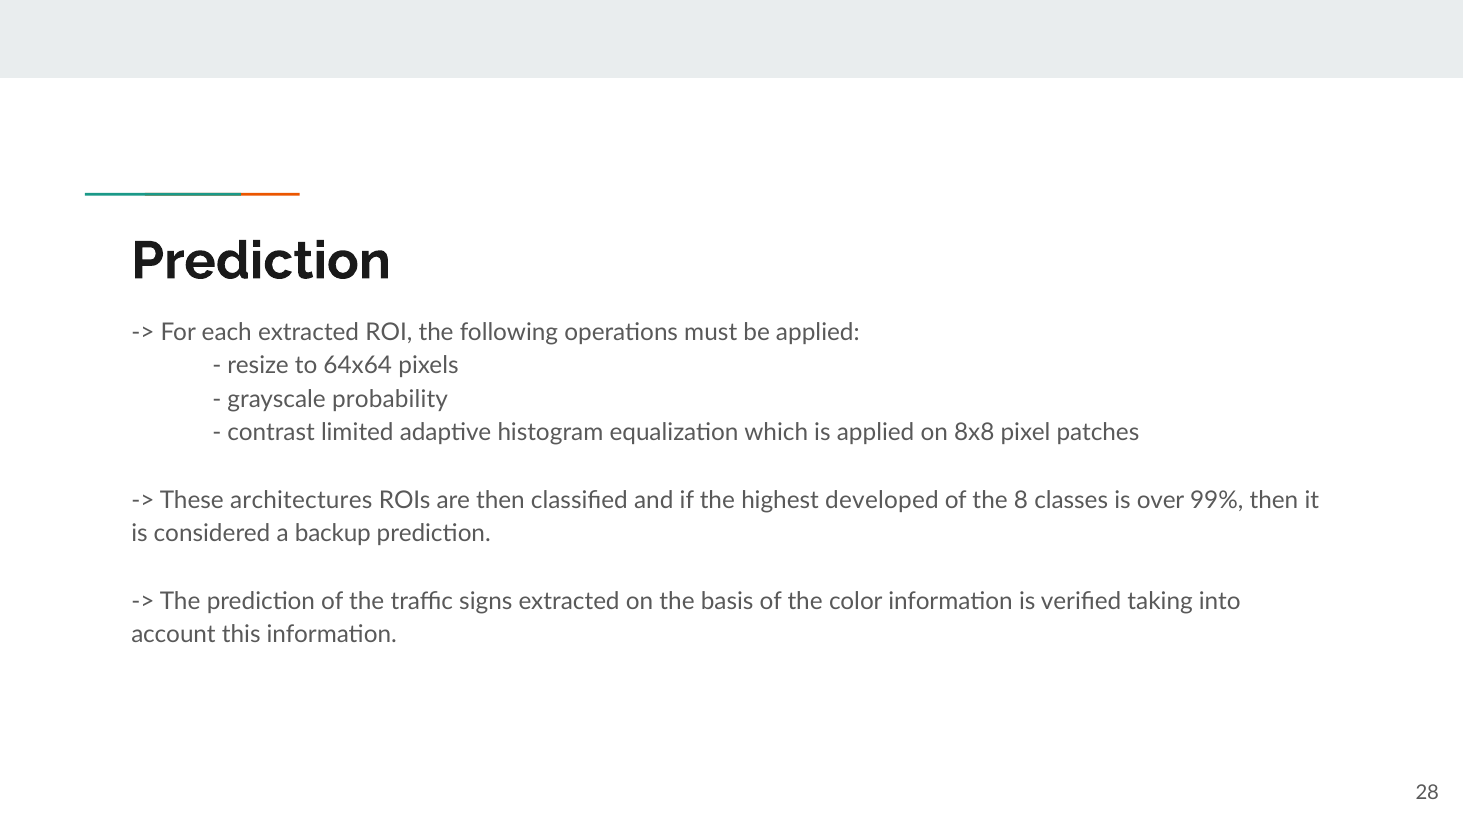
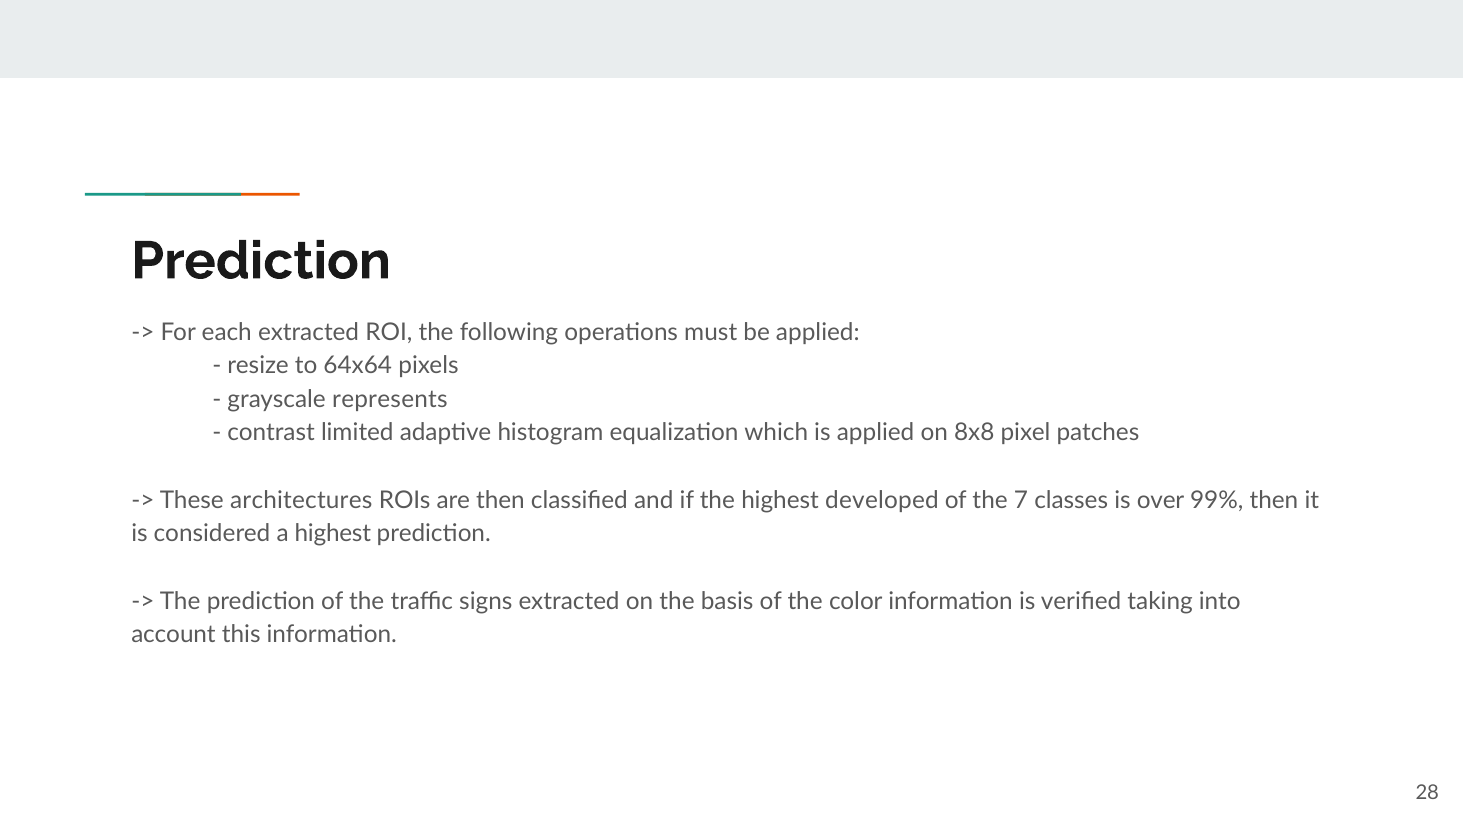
probability: probability -> represents
8: 8 -> 7
a backup: backup -> highest
